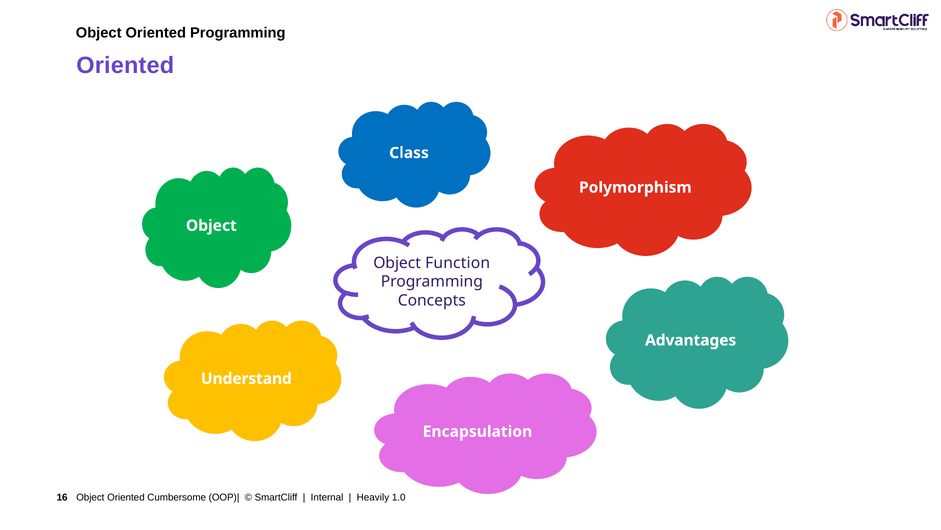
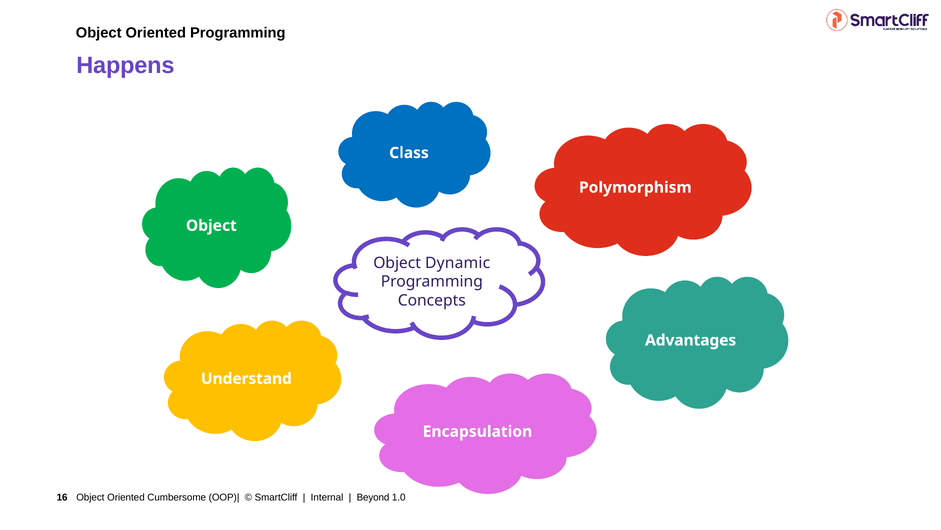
Oriented at (125, 66): Oriented -> Happens
Function: Function -> Dynamic
Heavily: Heavily -> Beyond
